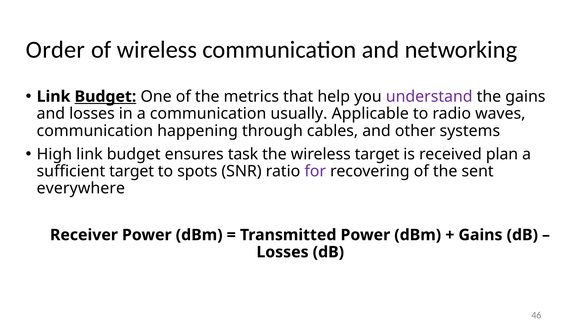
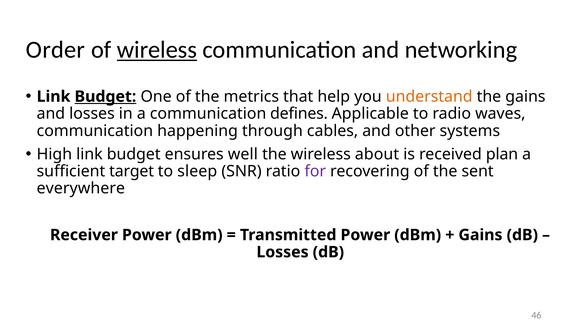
wireless at (157, 50) underline: none -> present
understand colour: purple -> orange
usually: usually -> defines
task: task -> well
wireless target: target -> about
spots: spots -> sleep
